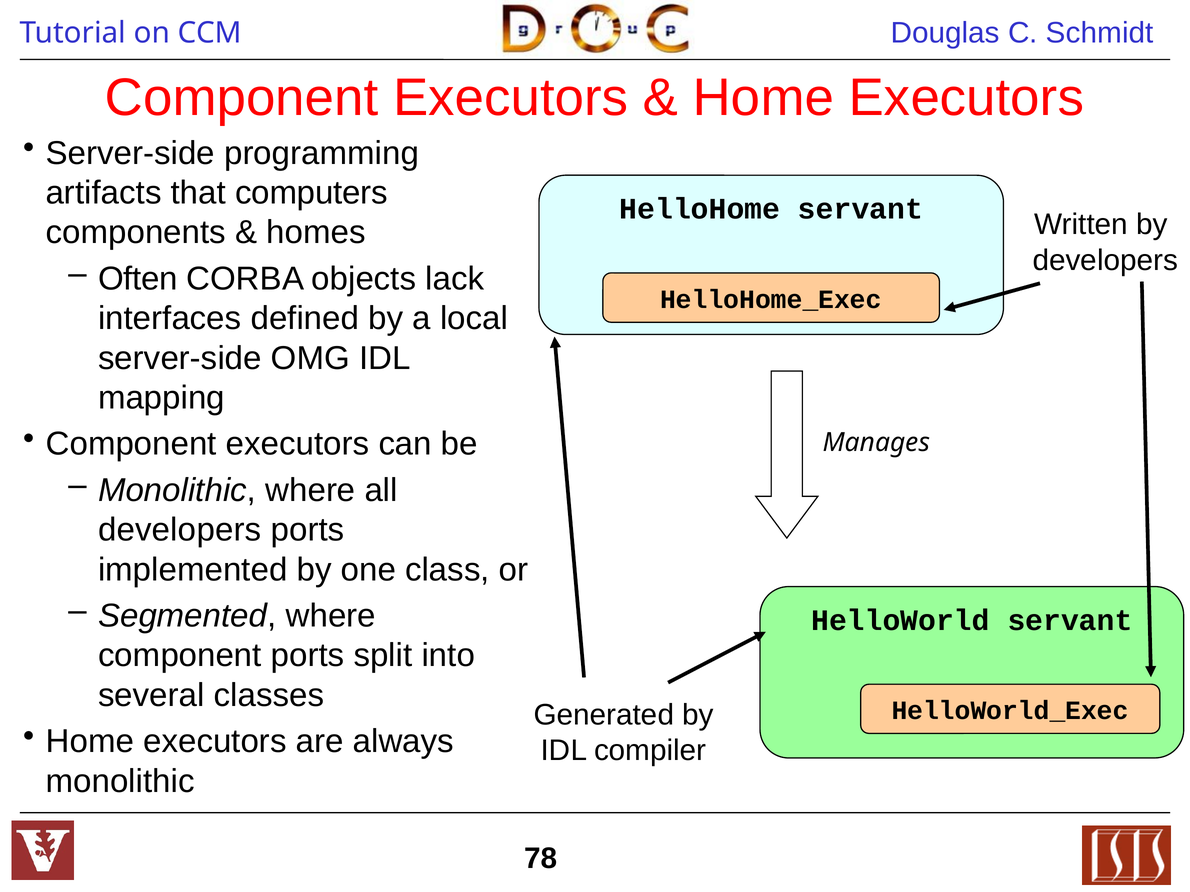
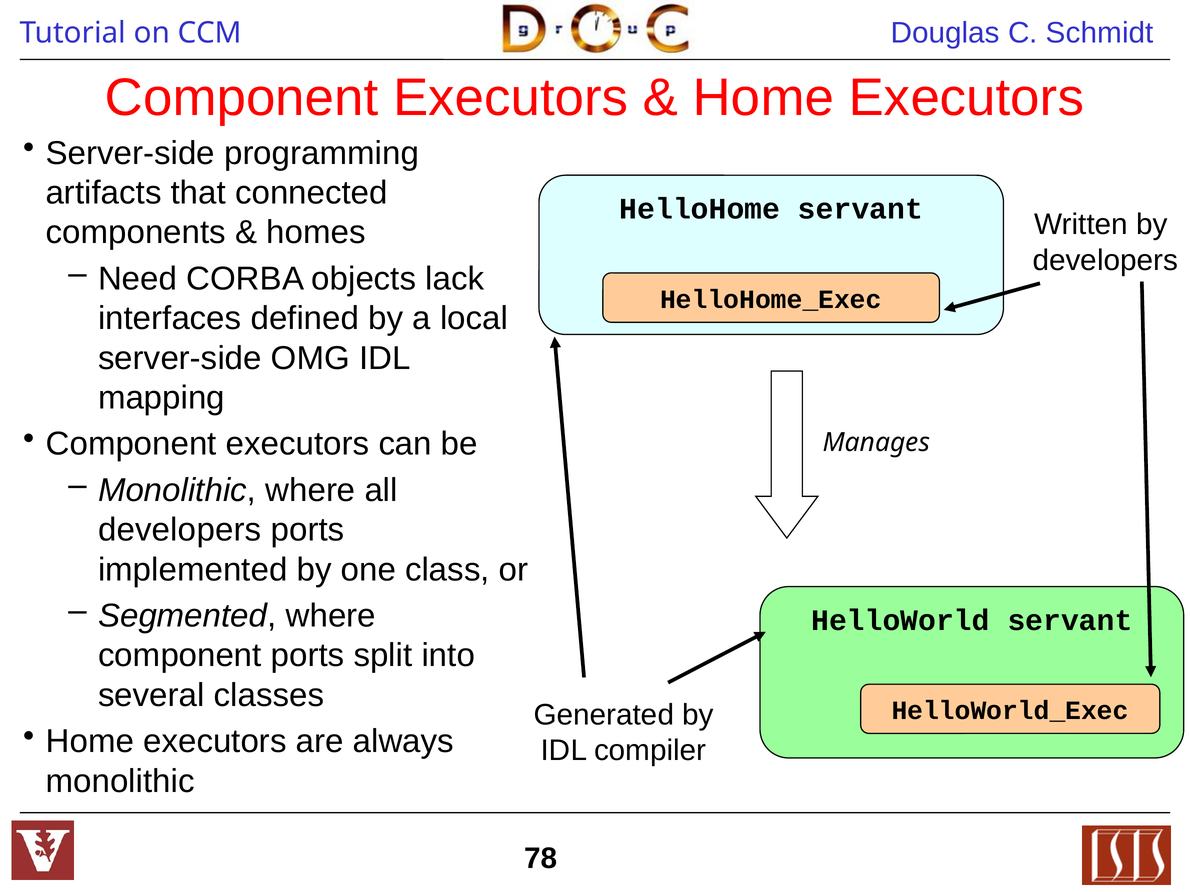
computers: computers -> connected
Often: Often -> Need
